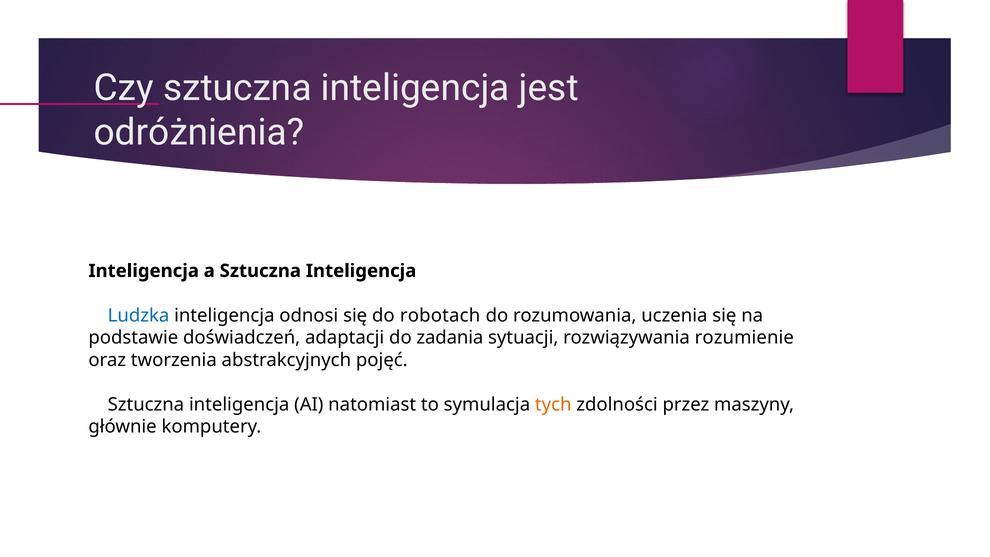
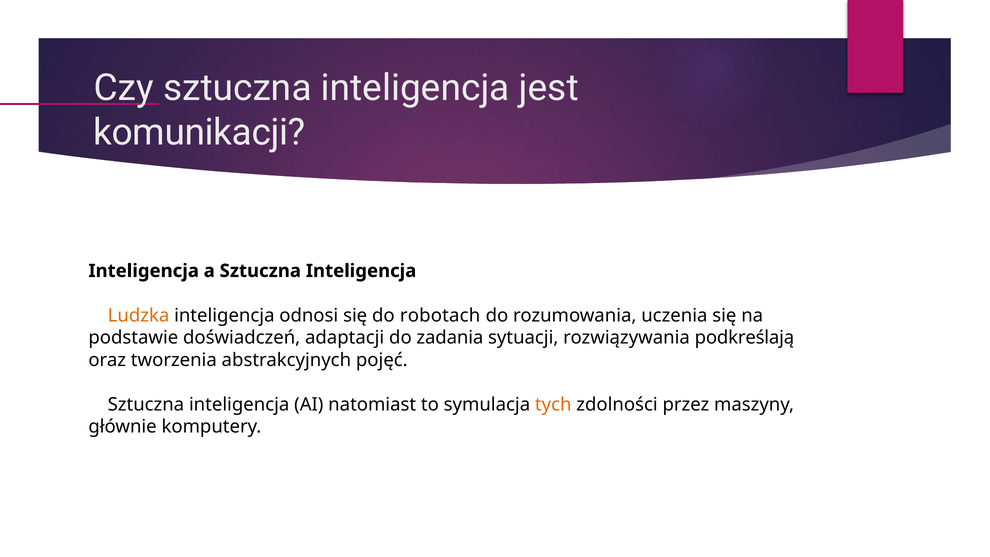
odróżnienia: odróżnienia -> komunikacji
Ludzka colour: blue -> orange
rozumienie: rozumienie -> podkreślają
